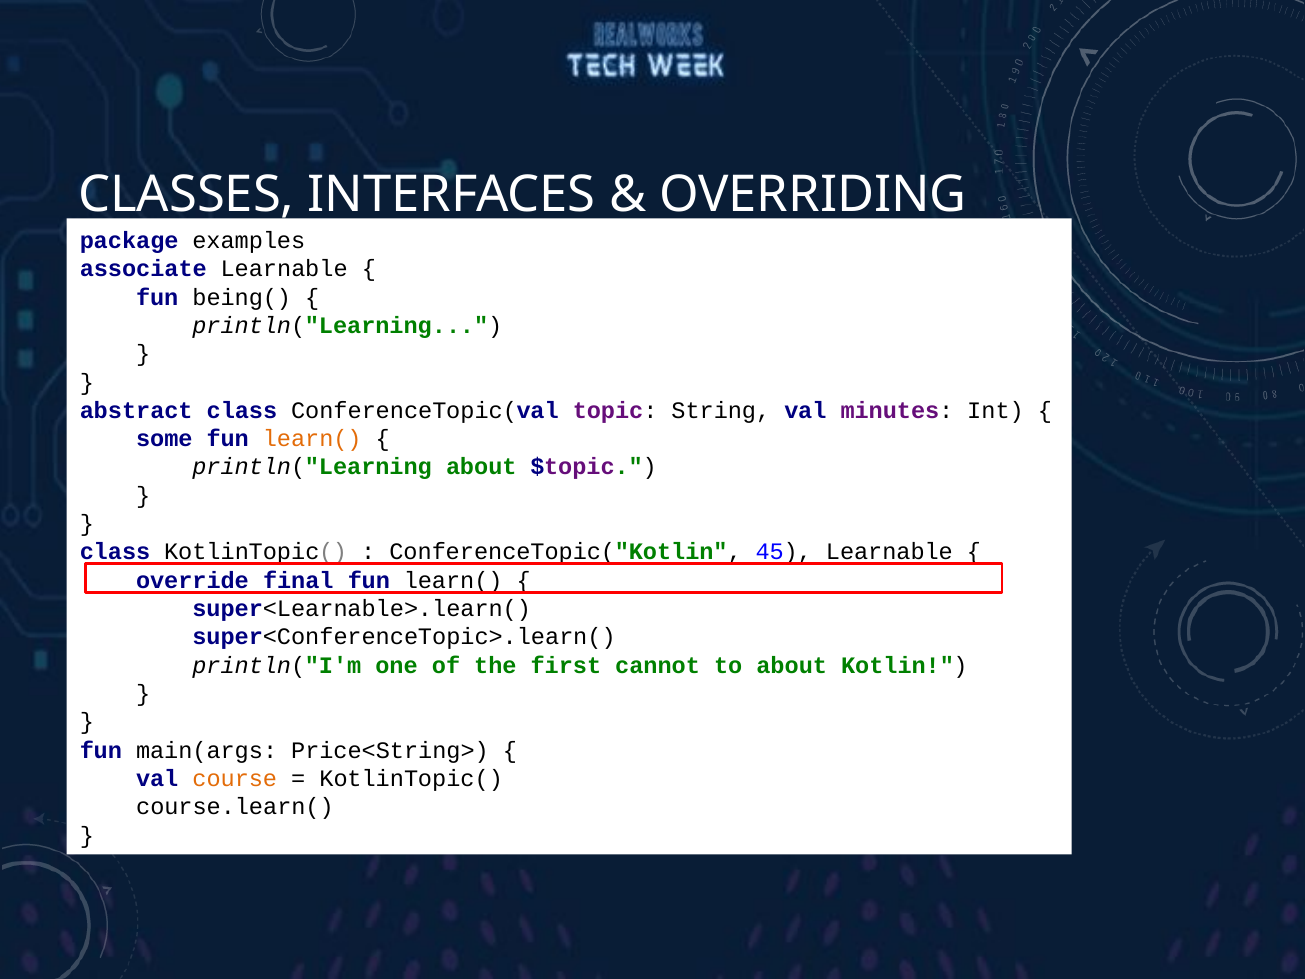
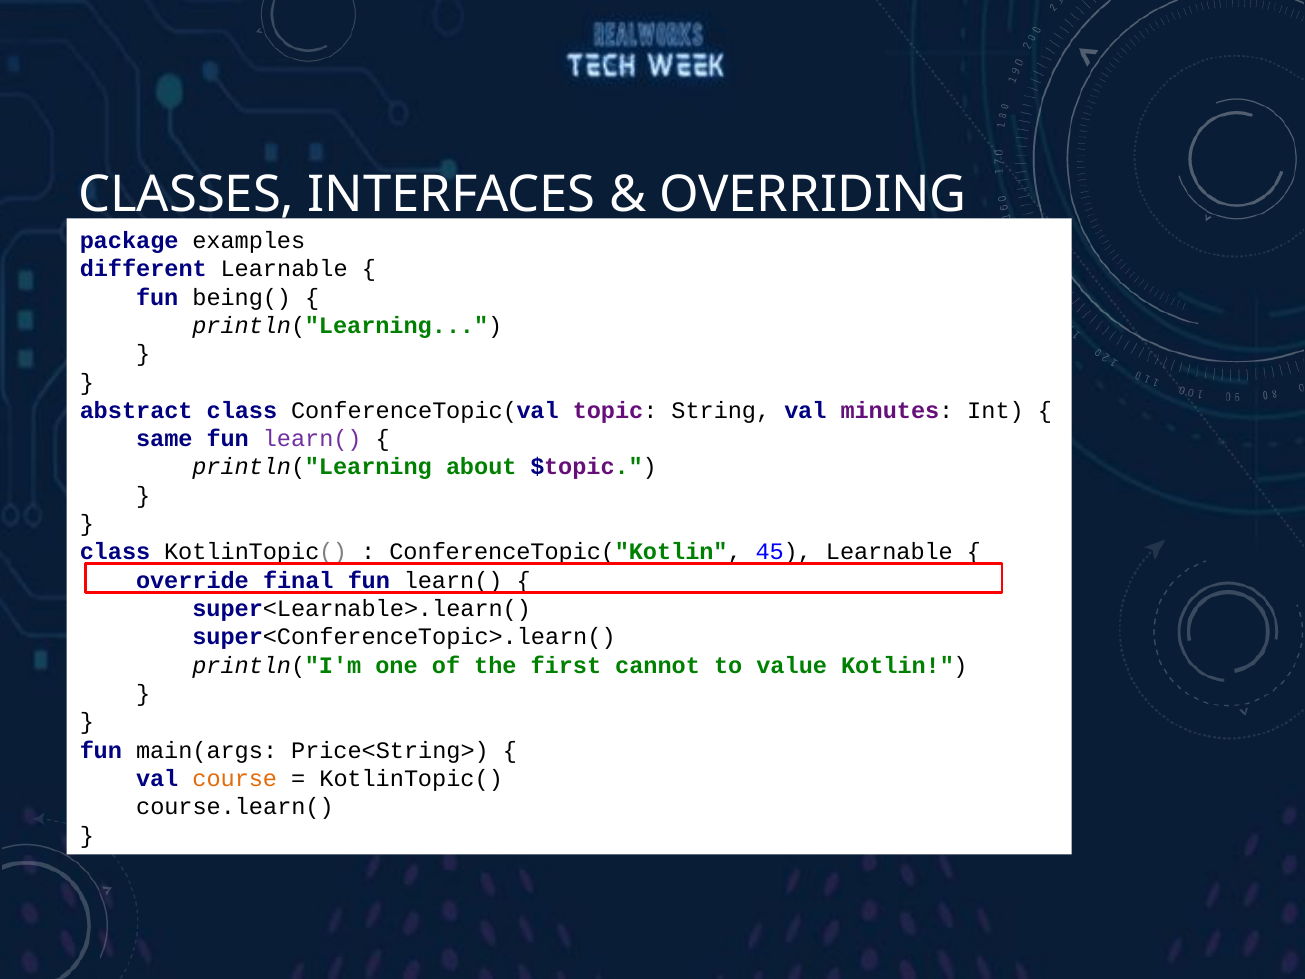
associate: associate -> different
some: some -> same
learn( at (312, 439) colour: orange -> purple
to about: about -> value
